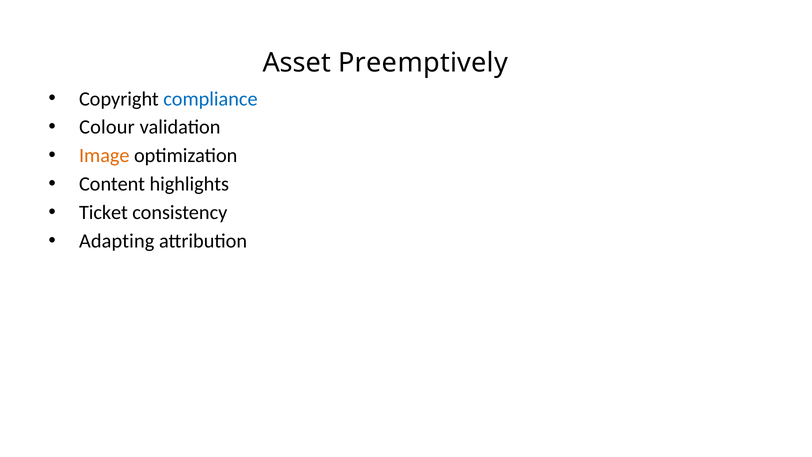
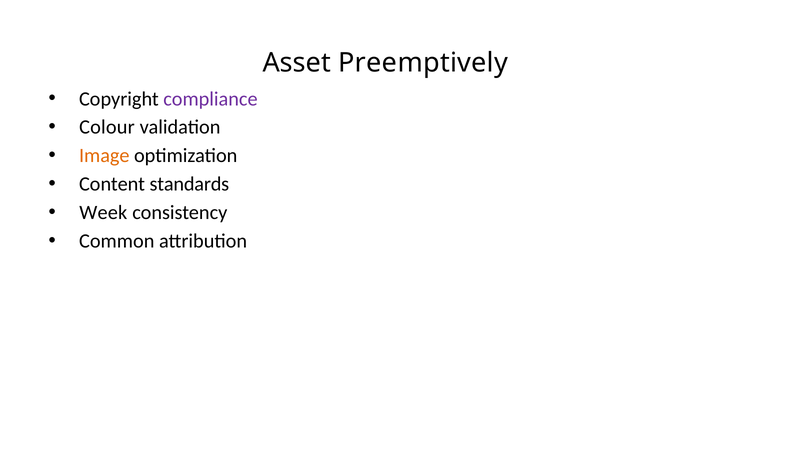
compliance colour: blue -> purple
highlights: highlights -> standards
Ticket: Ticket -> Week
Adapting: Adapting -> Common
